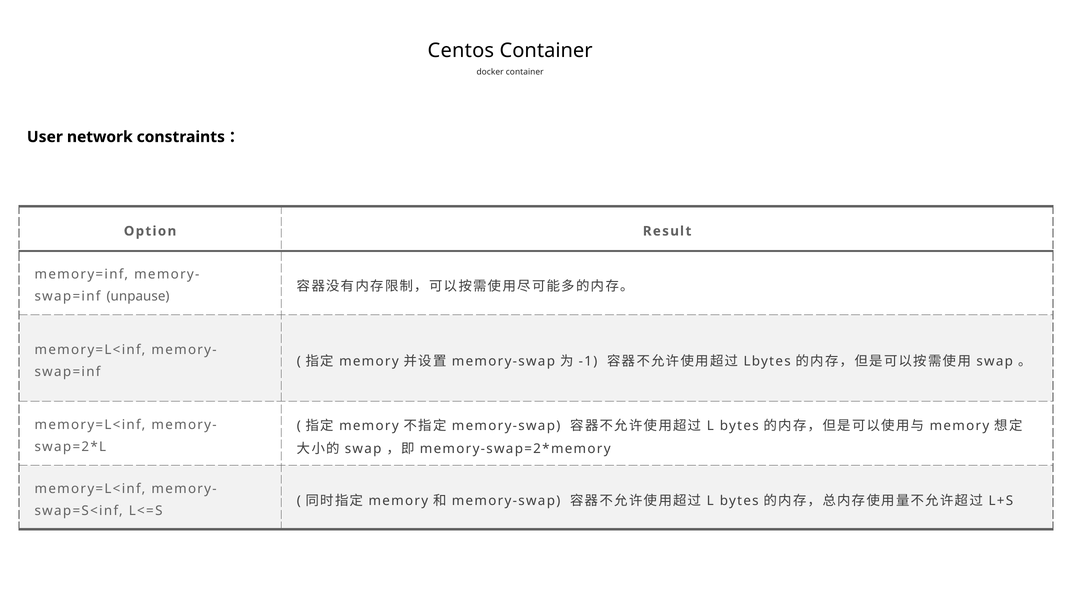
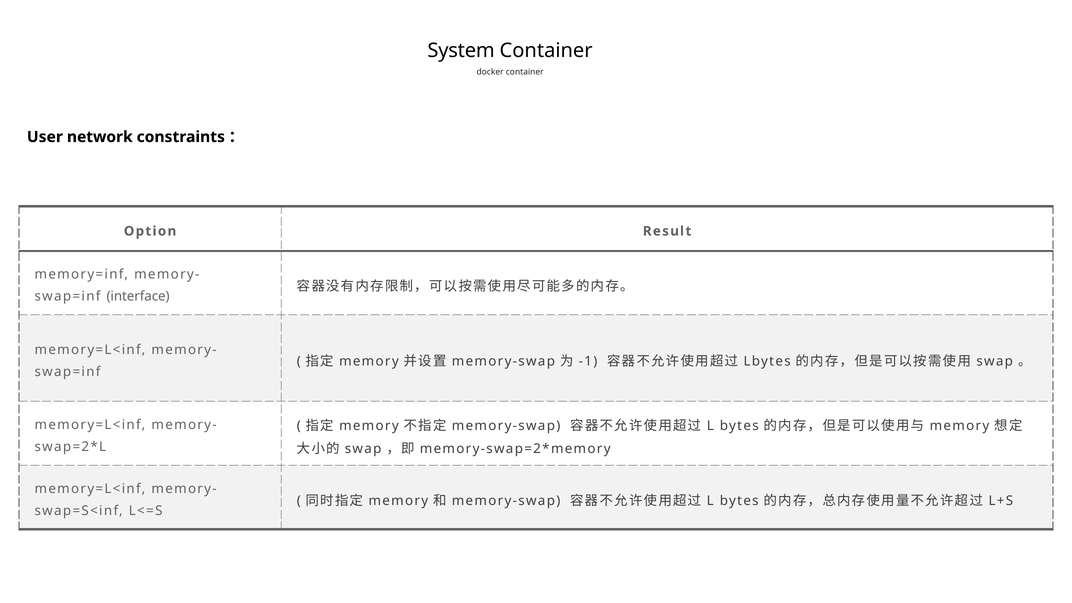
Centos: Centos -> System
unpause: unpause -> interface
